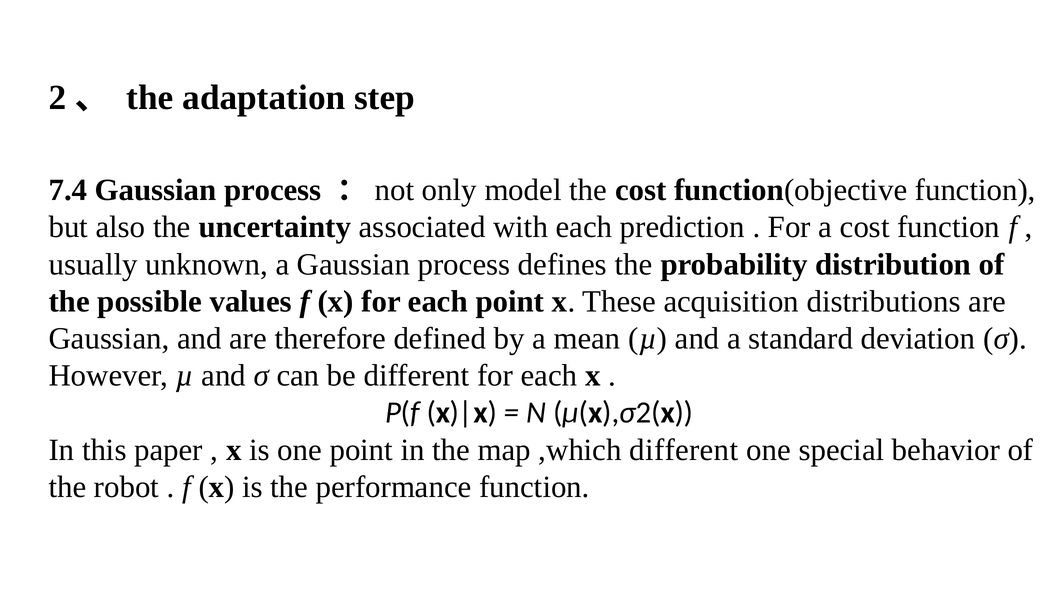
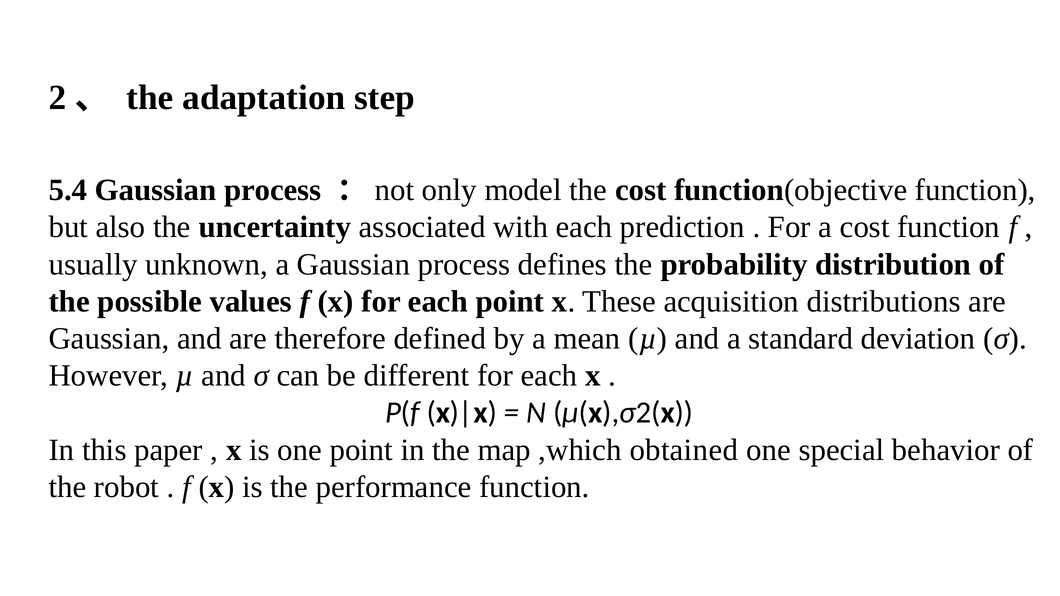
7.4: 7.4 -> 5.4
,which different: different -> obtained
